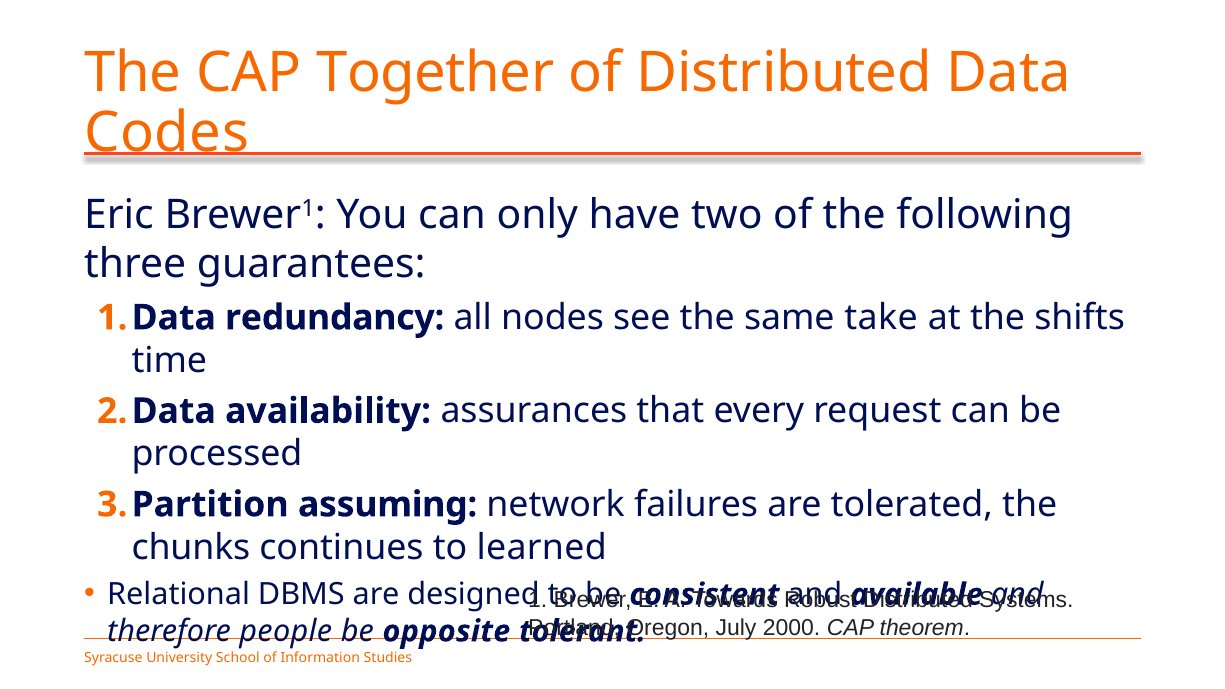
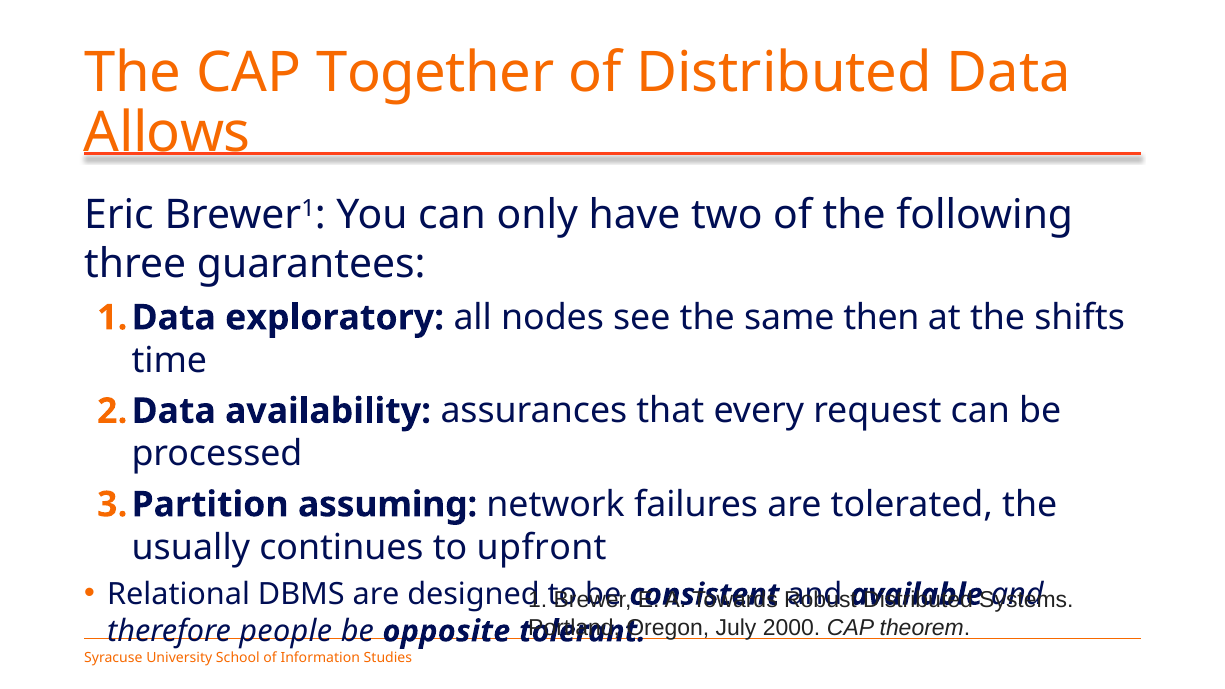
Codes: Codes -> Allows
redundancy: redundancy -> exploratory
take: take -> then
chunks: chunks -> usually
learned: learned -> upfront
